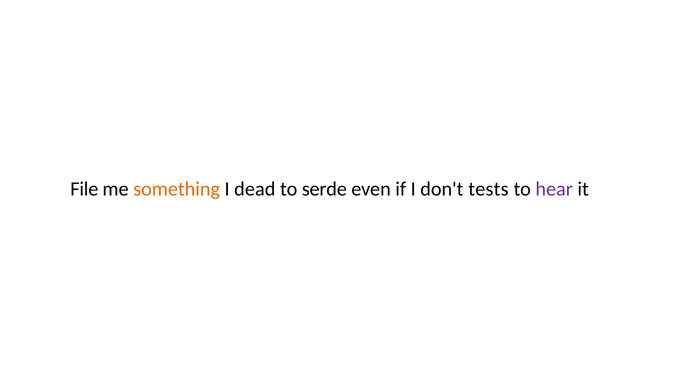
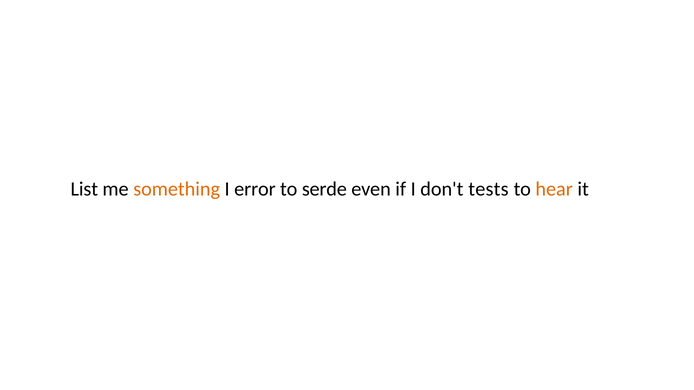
File: File -> List
dead: dead -> error
hear colour: purple -> orange
